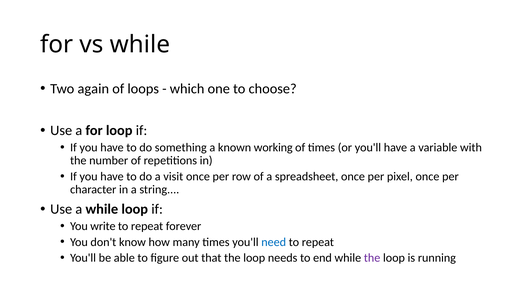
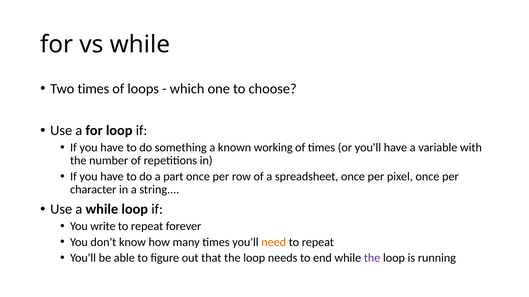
Two again: again -> times
visit: visit -> part
need colour: blue -> orange
